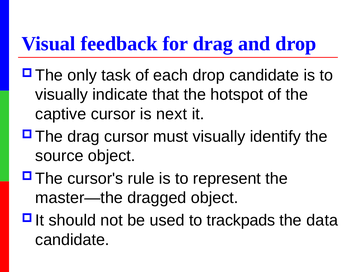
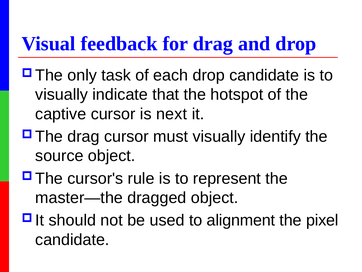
trackpads: trackpads -> alignment
data: data -> pixel
